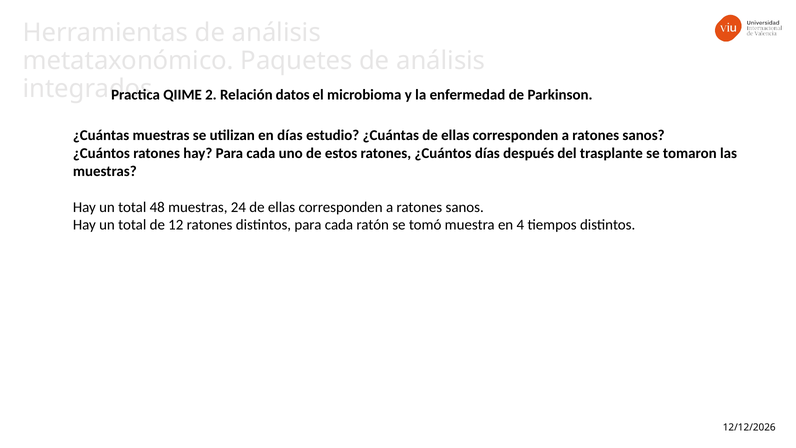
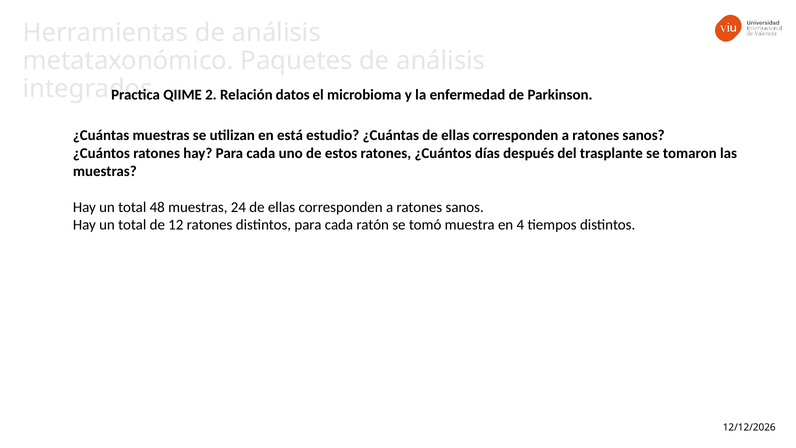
en días: días -> está
